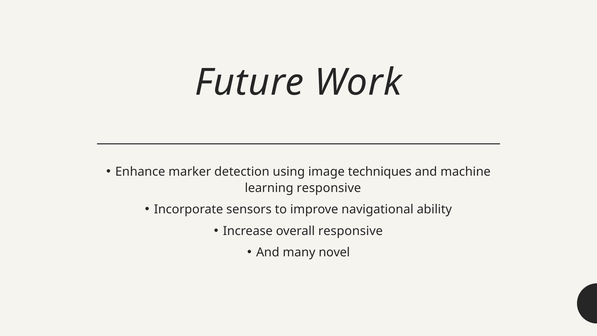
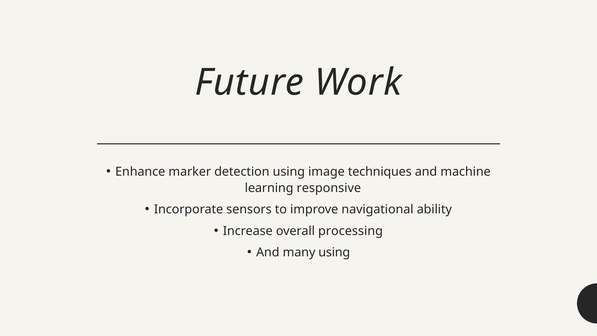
overall responsive: responsive -> processing
many novel: novel -> using
